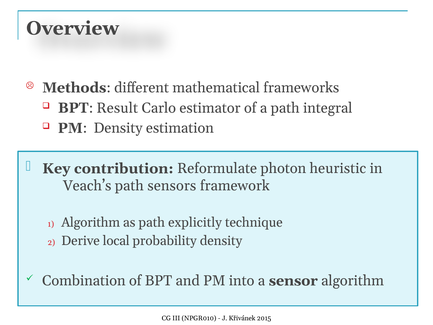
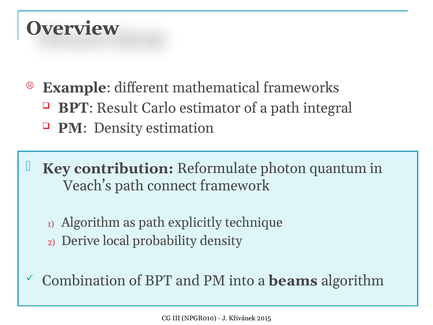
Methods: Methods -> Example
heuristic: heuristic -> quantum
sensors: sensors -> connect
sensor: sensor -> beams
